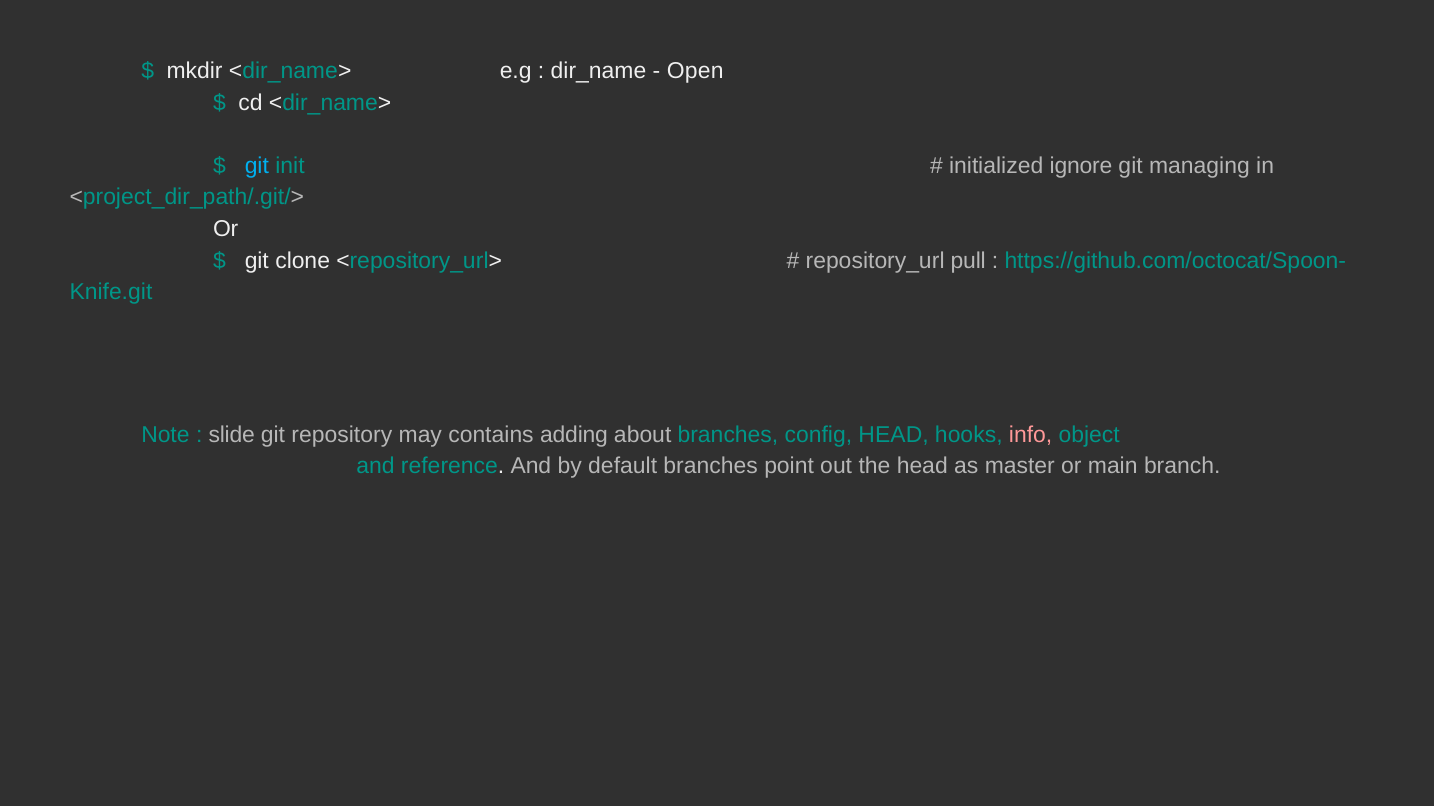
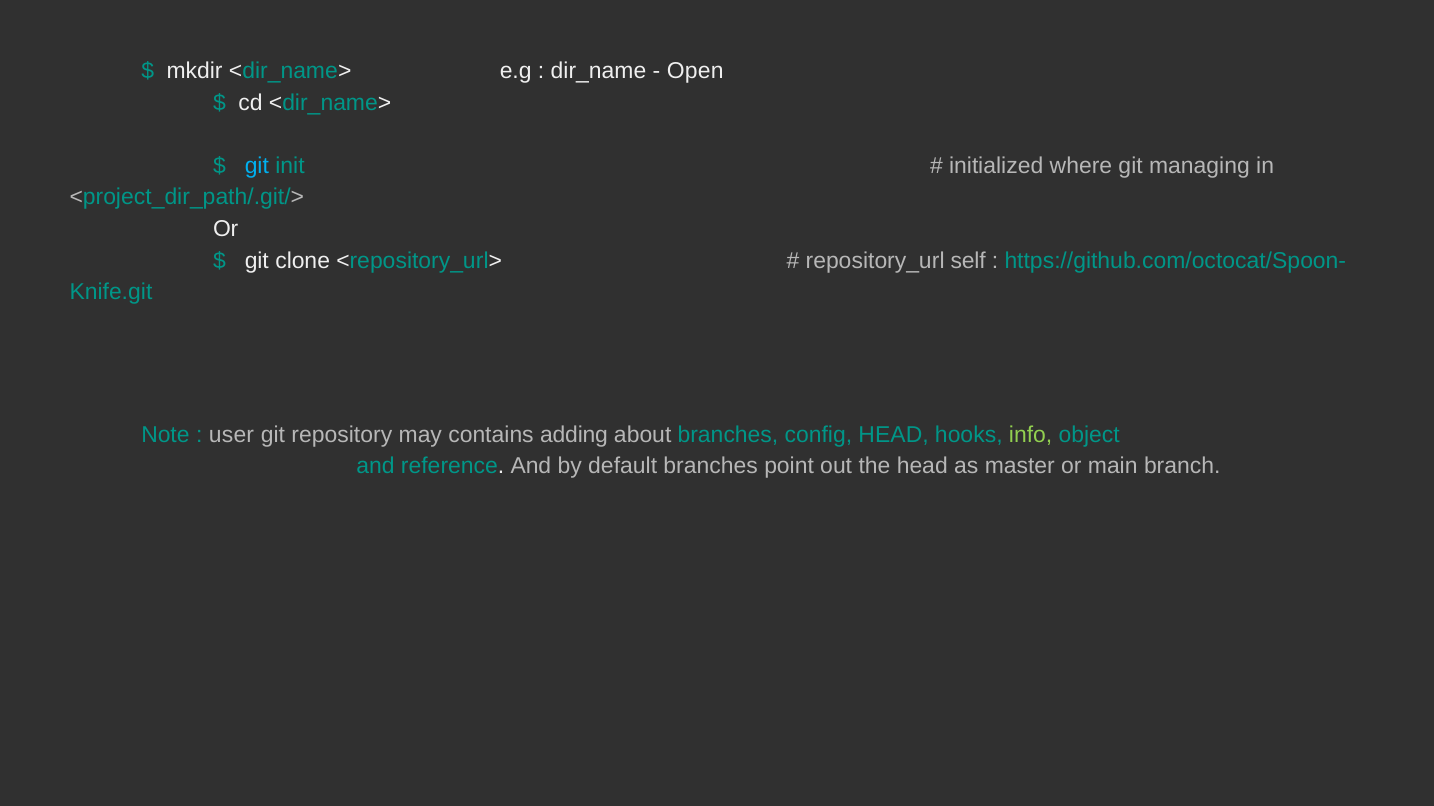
ignore: ignore -> where
pull: pull -> self
slide: slide -> user
info colour: pink -> light green
